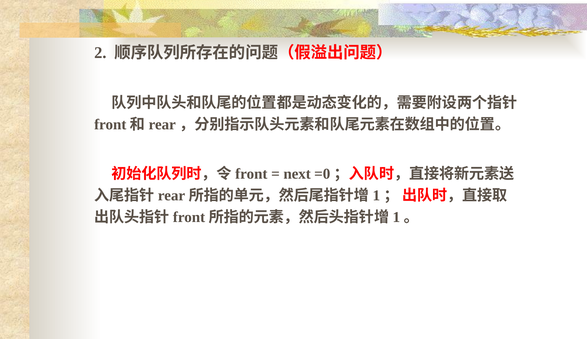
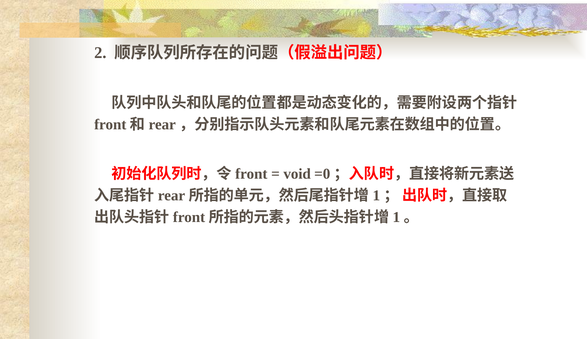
next: next -> void
